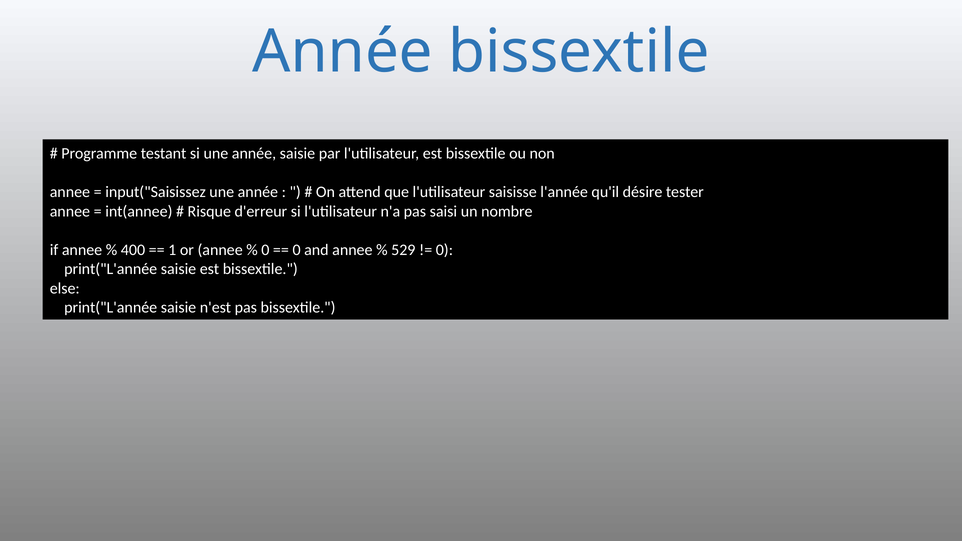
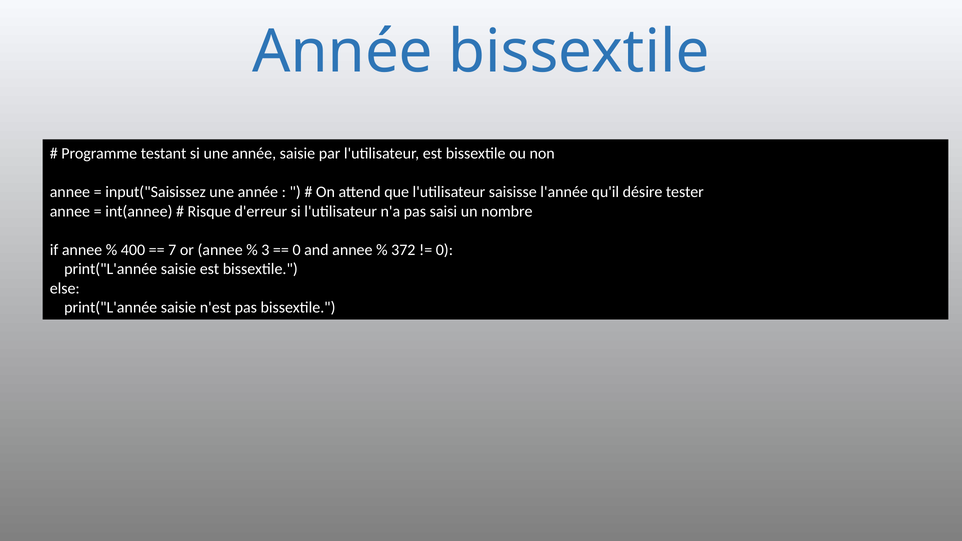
1: 1 -> 7
0 at (265, 250): 0 -> 3
529: 529 -> 372
